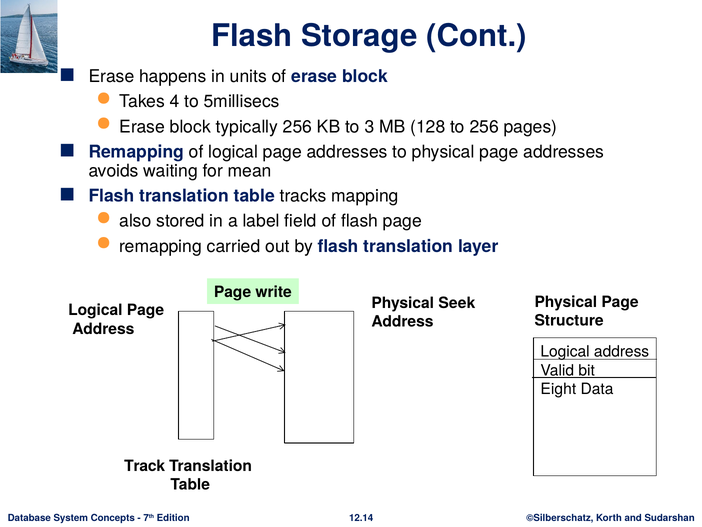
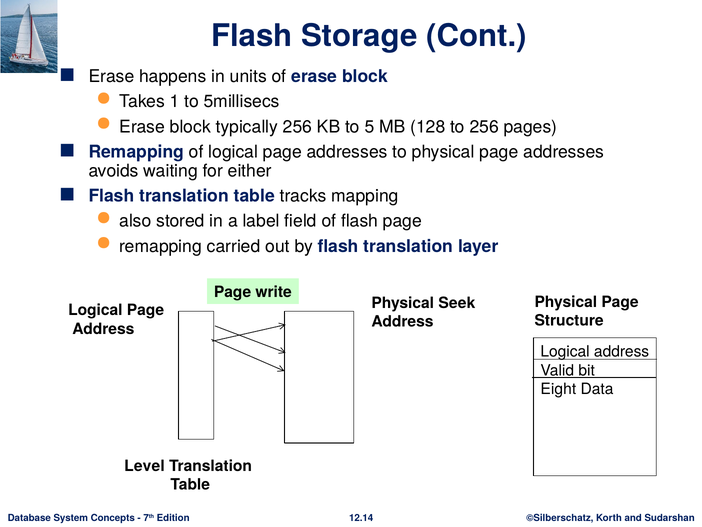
4: 4 -> 1
3: 3 -> 5
mean: mean -> either
Track: Track -> Level
